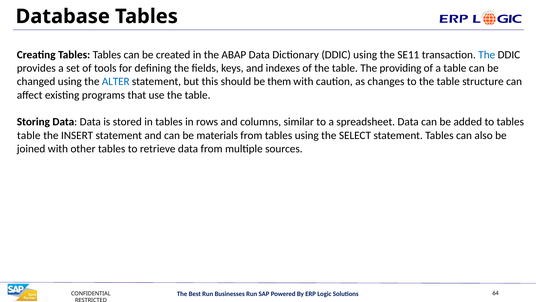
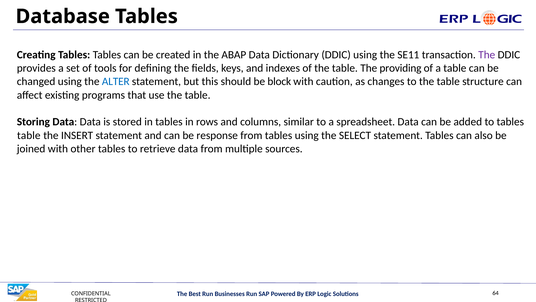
The at (487, 55) colour: blue -> purple
them: them -> block
materials: materials -> response
